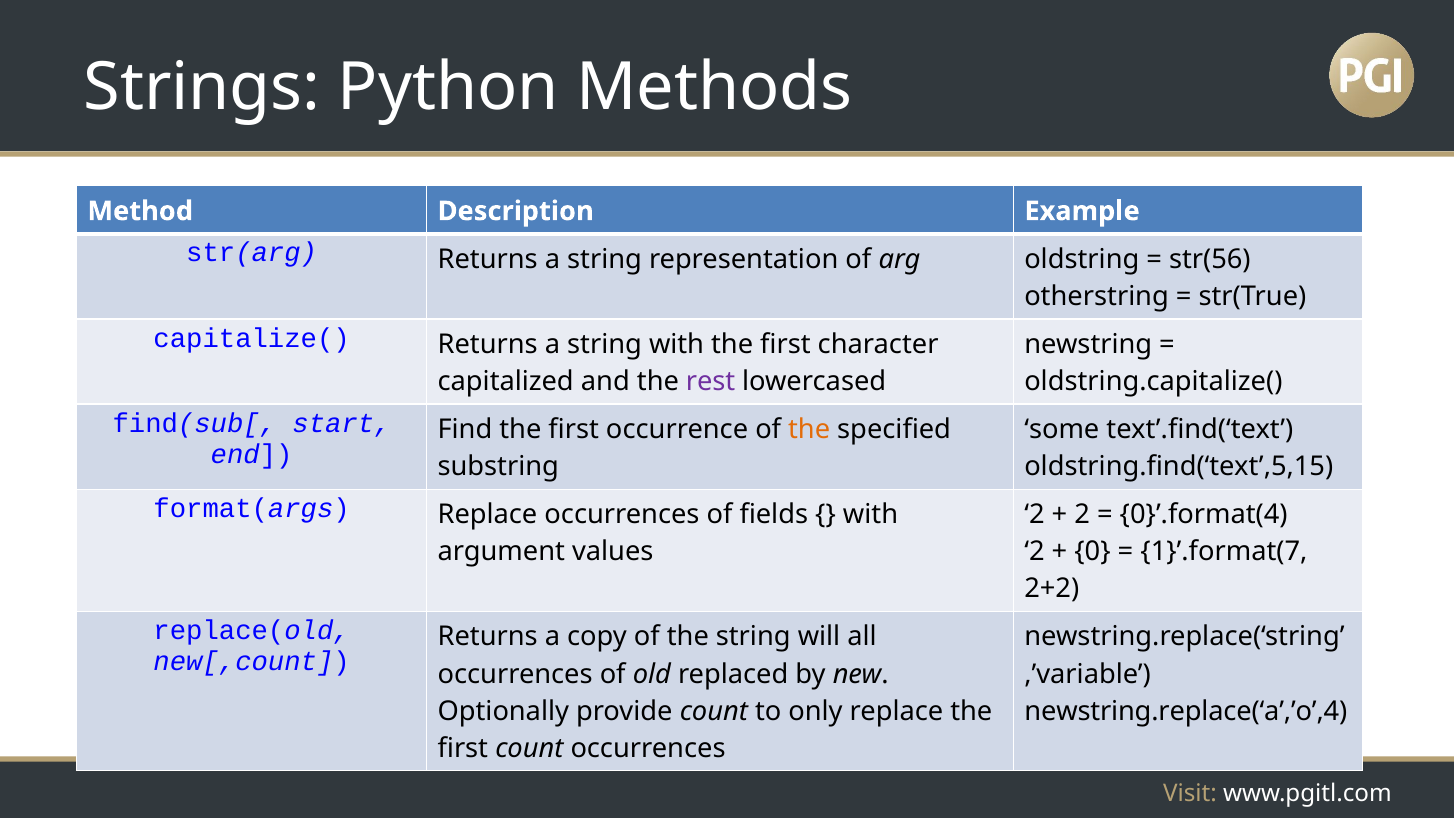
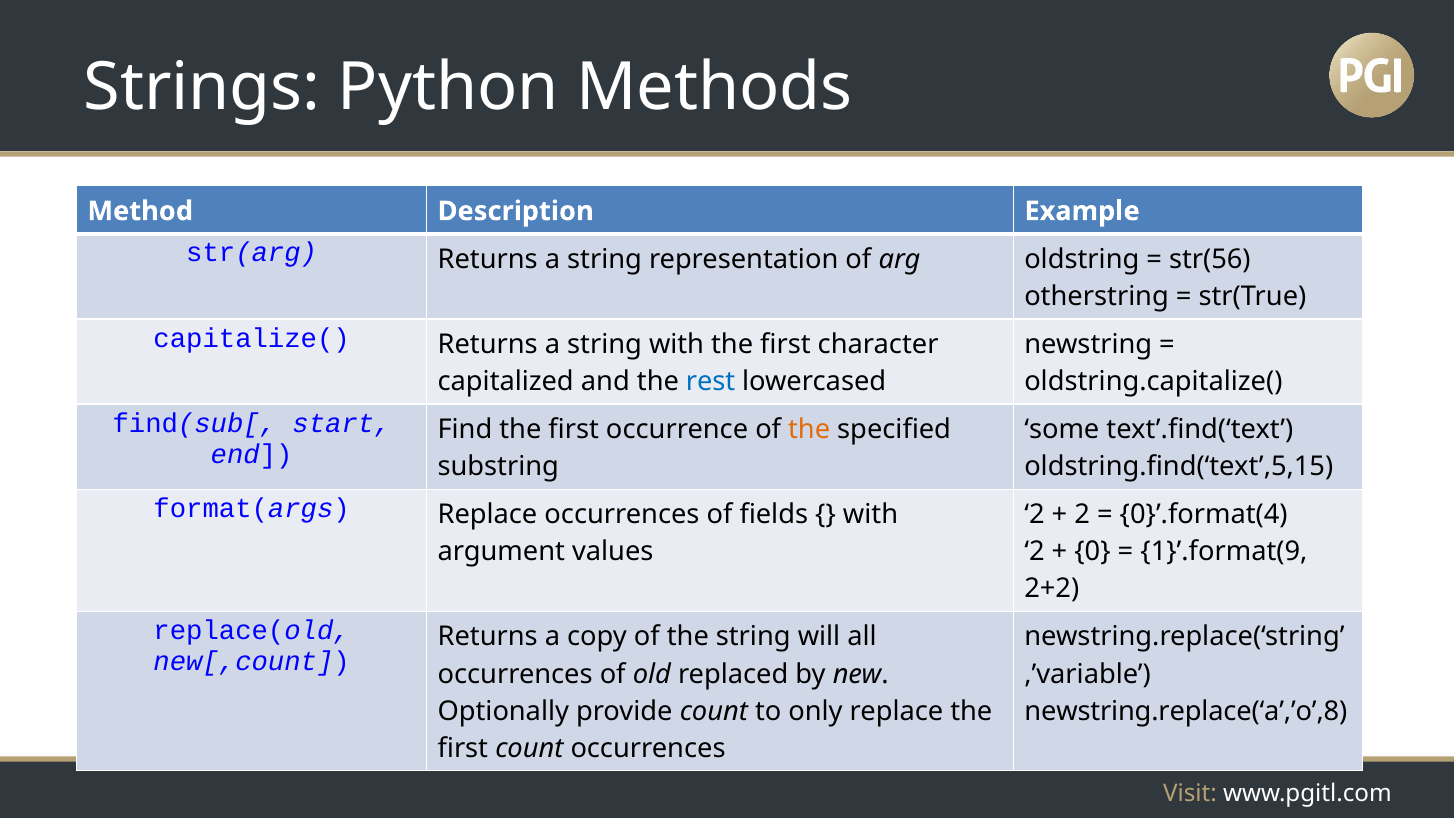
rest colour: purple -> blue
1}’.format(7: 1}’.format(7 -> 1}’.format(9
newstring.replace(‘a’,’o’,4: newstring.replace(‘a’,’o’,4 -> newstring.replace(‘a’,’o’,8
